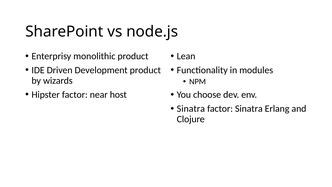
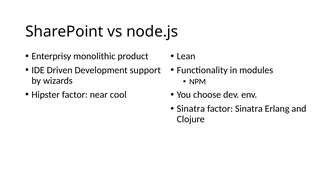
Development product: product -> support
host: host -> cool
